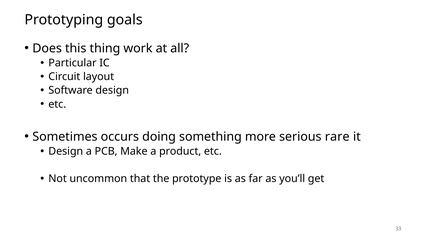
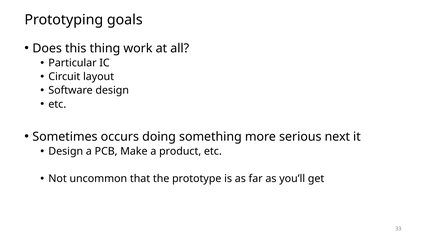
rare: rare -> next
